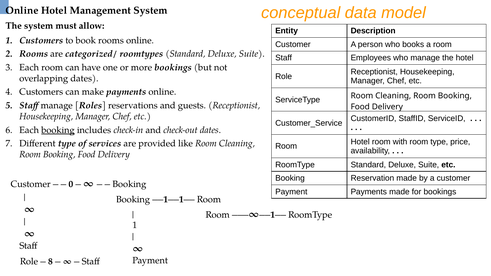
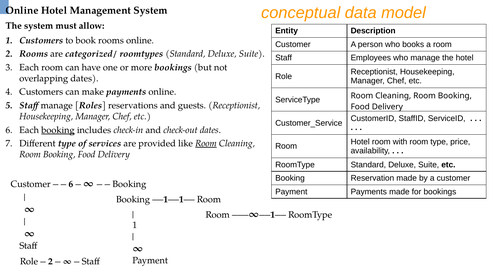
Room at (206, 144) underline: none -> present
0 at (71, 184): 0 -> 6
8 at (50, 262): 8 -> 2
